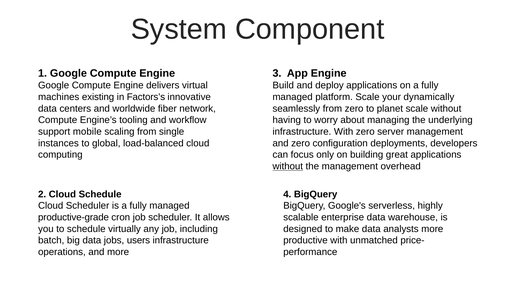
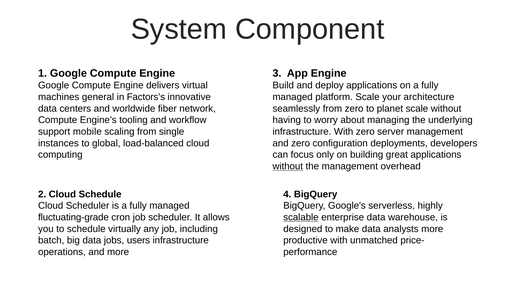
existing: existing -> general
dynamically: dynamically -> architecture
productive-grade: productive-grade -> fluctuating-grade
scalable underline: none -> present
